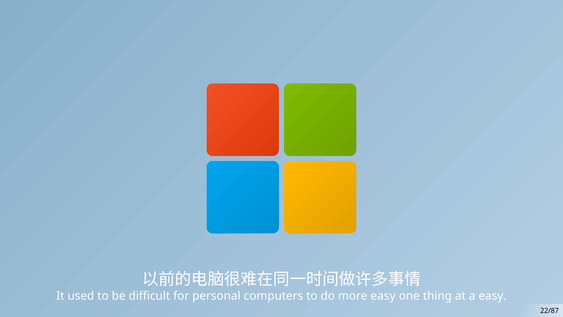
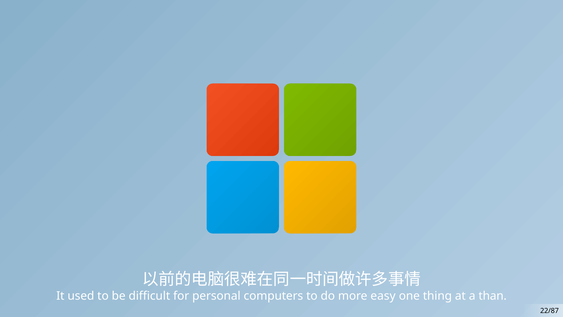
a easy: easy -> than
